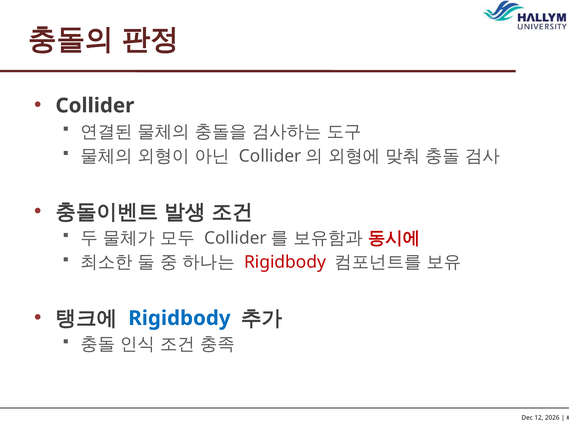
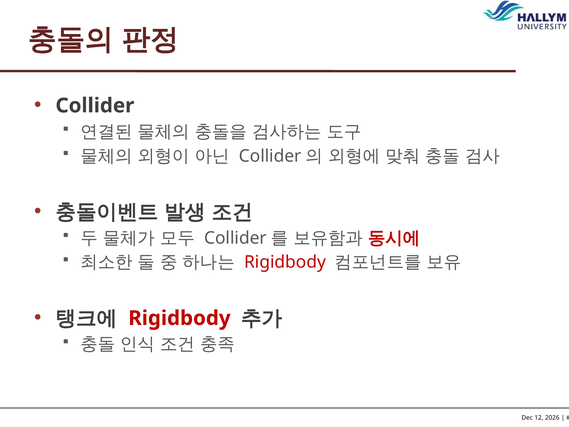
Rigidbody at (179, 318) colour: blue -> red
